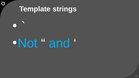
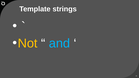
Not colour: light blue -> yellow
